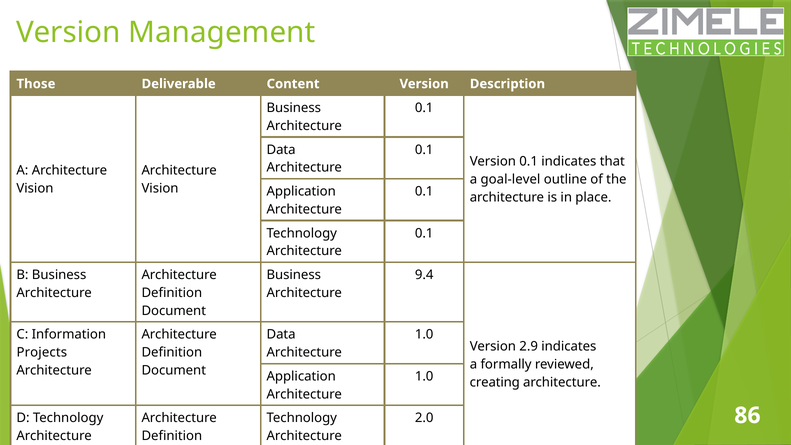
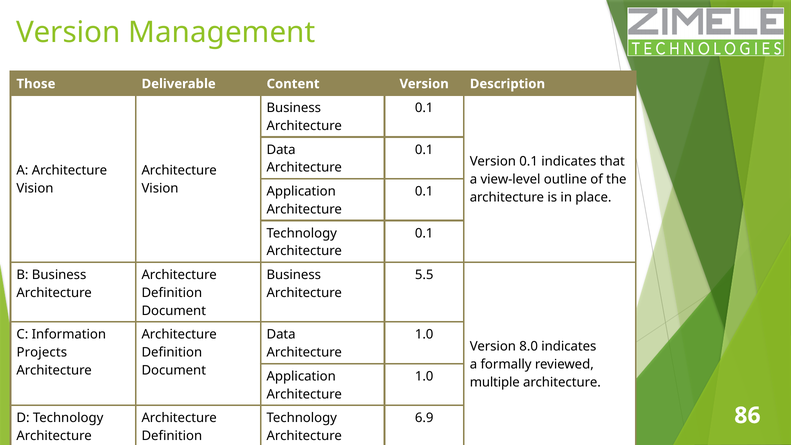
goal-level: goal-level -> view-level
9.4: 9.4 -> 5.5
2.9: 2.9 -> 8.0
creating: creating -> multiple
2.0: 2.0 -> 6.9
